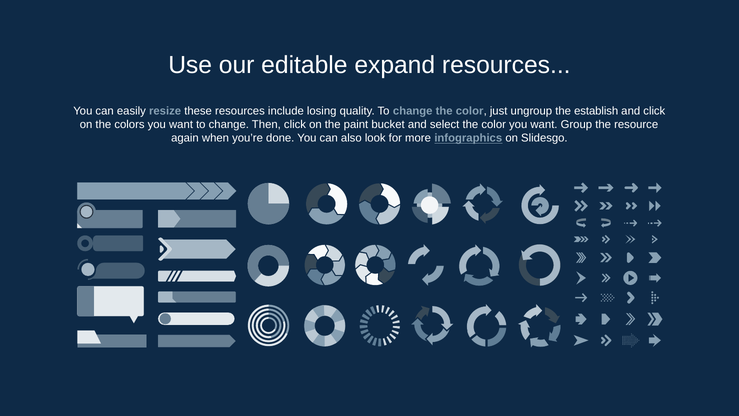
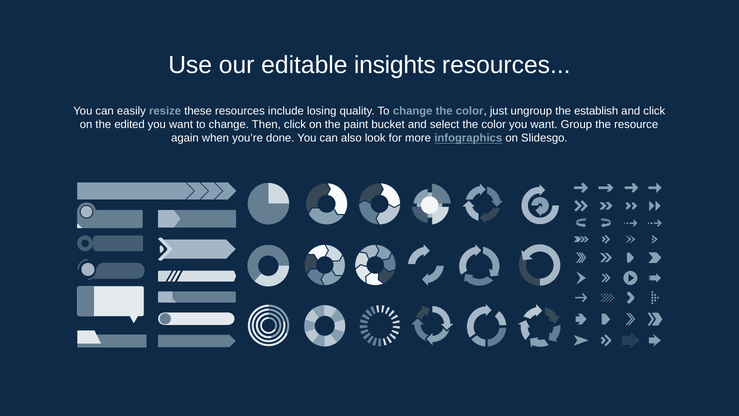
expand: expand -> insights
colors: colors -> edited
